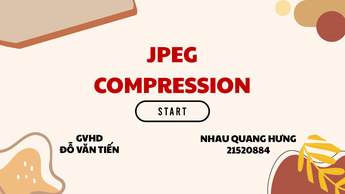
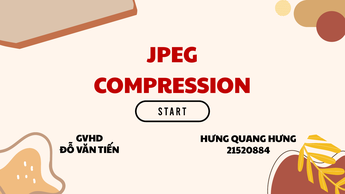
NHAU at (215, 139): NHAU -> HƯNG
